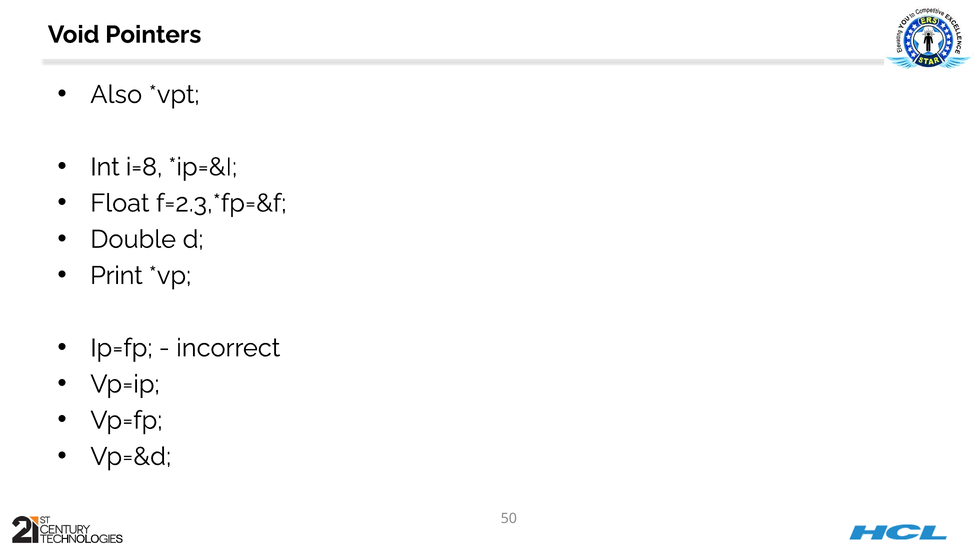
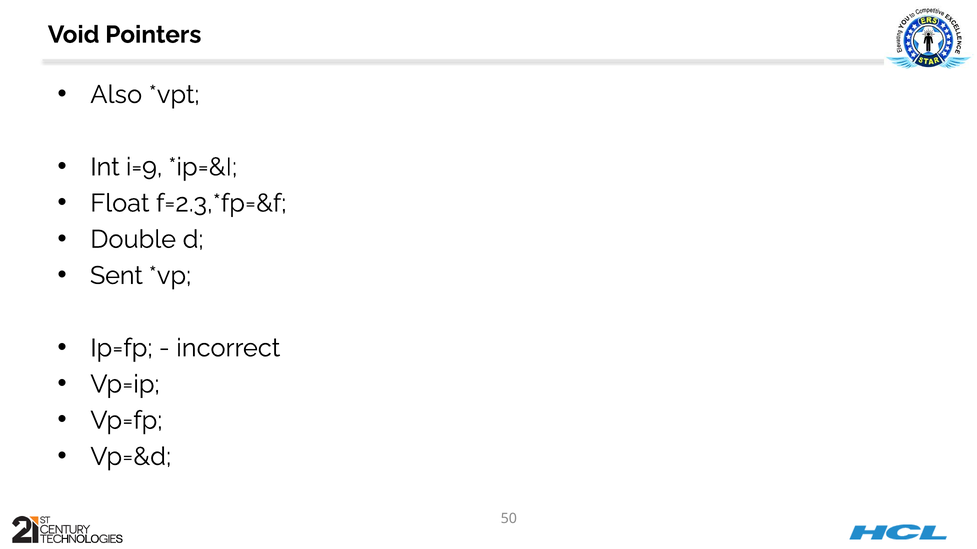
i=8: i=8 -> i=9
Print: Print -> Sent
